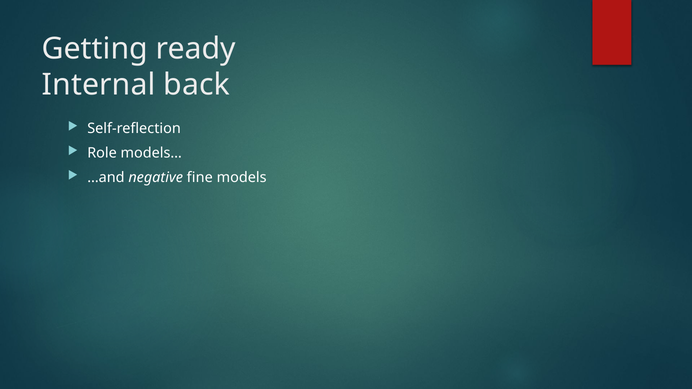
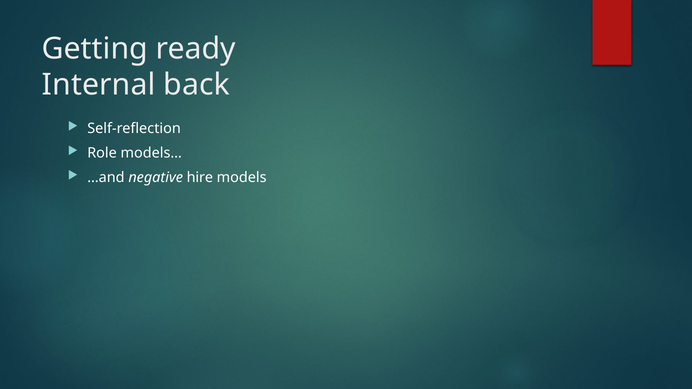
fine: fine -> hire
